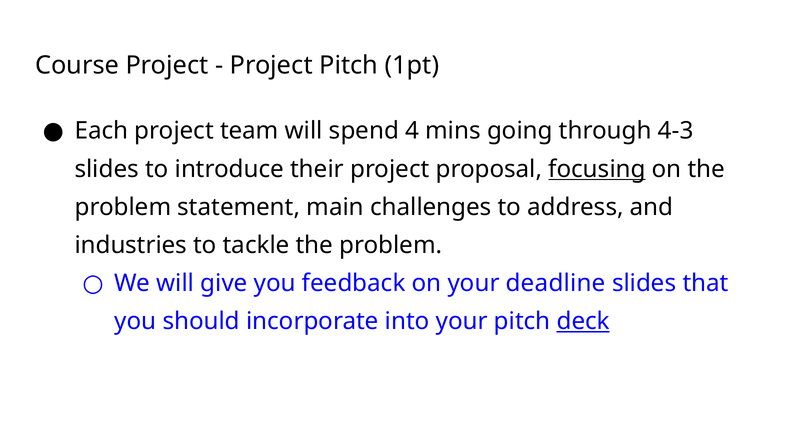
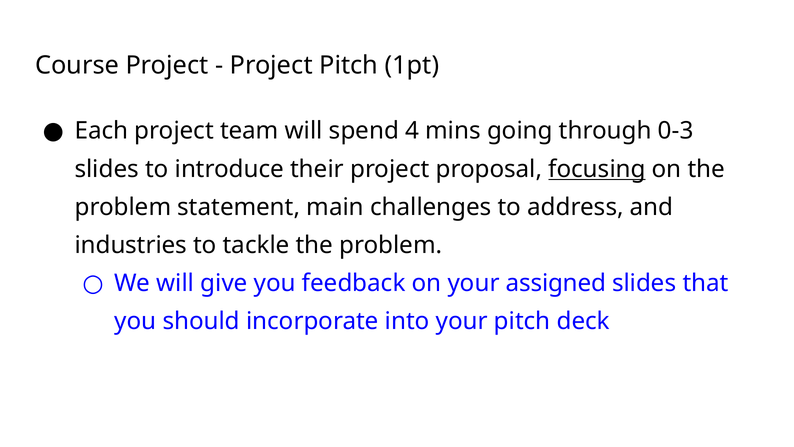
4-3: 4-3 -> 0-3
deadline: deadline -> assigned
deck underline: present -> none
